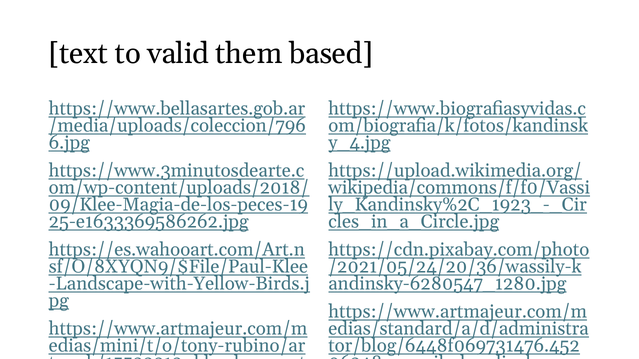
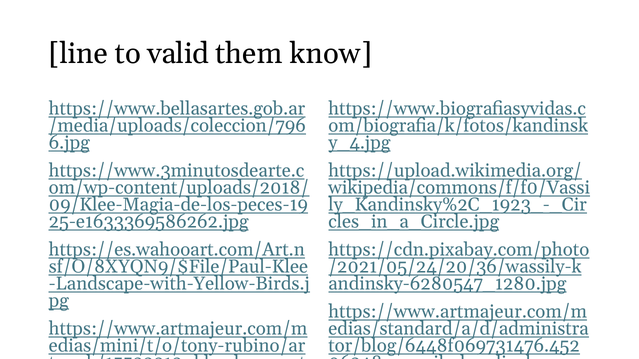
text: text -> line
based: based -> know
